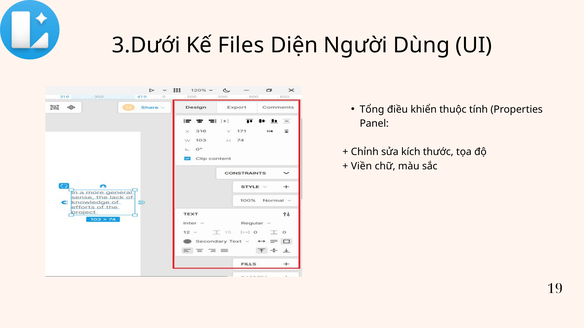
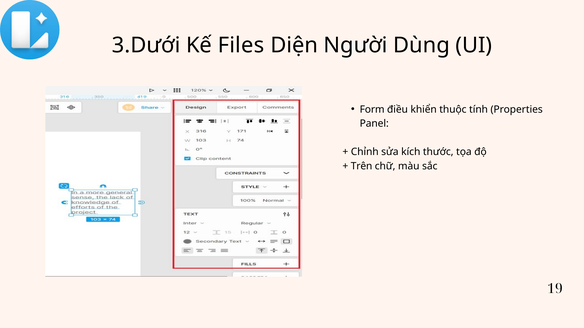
Tổng: Tổng -> Form
Viền: Viền -> Trên
